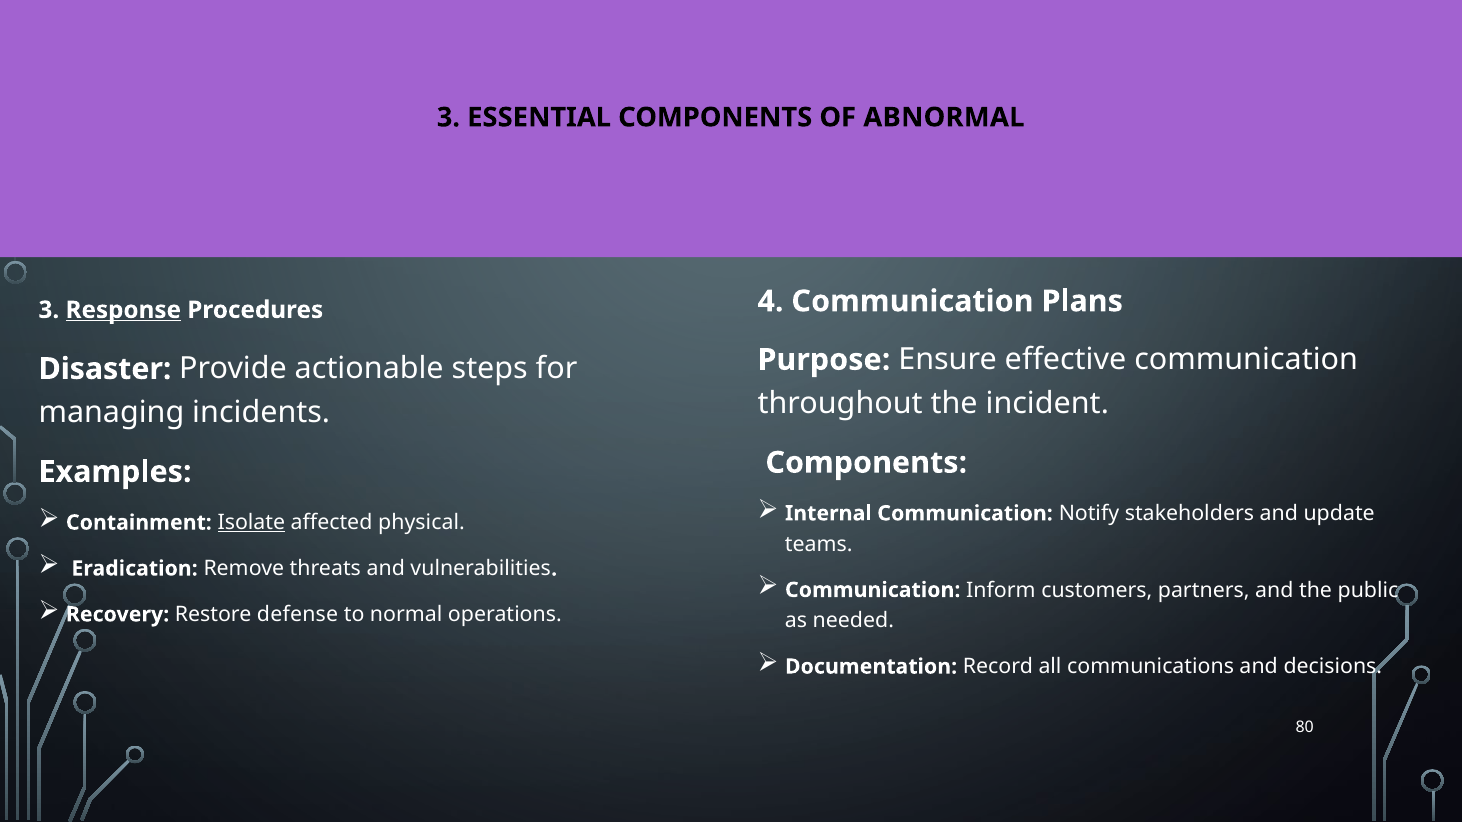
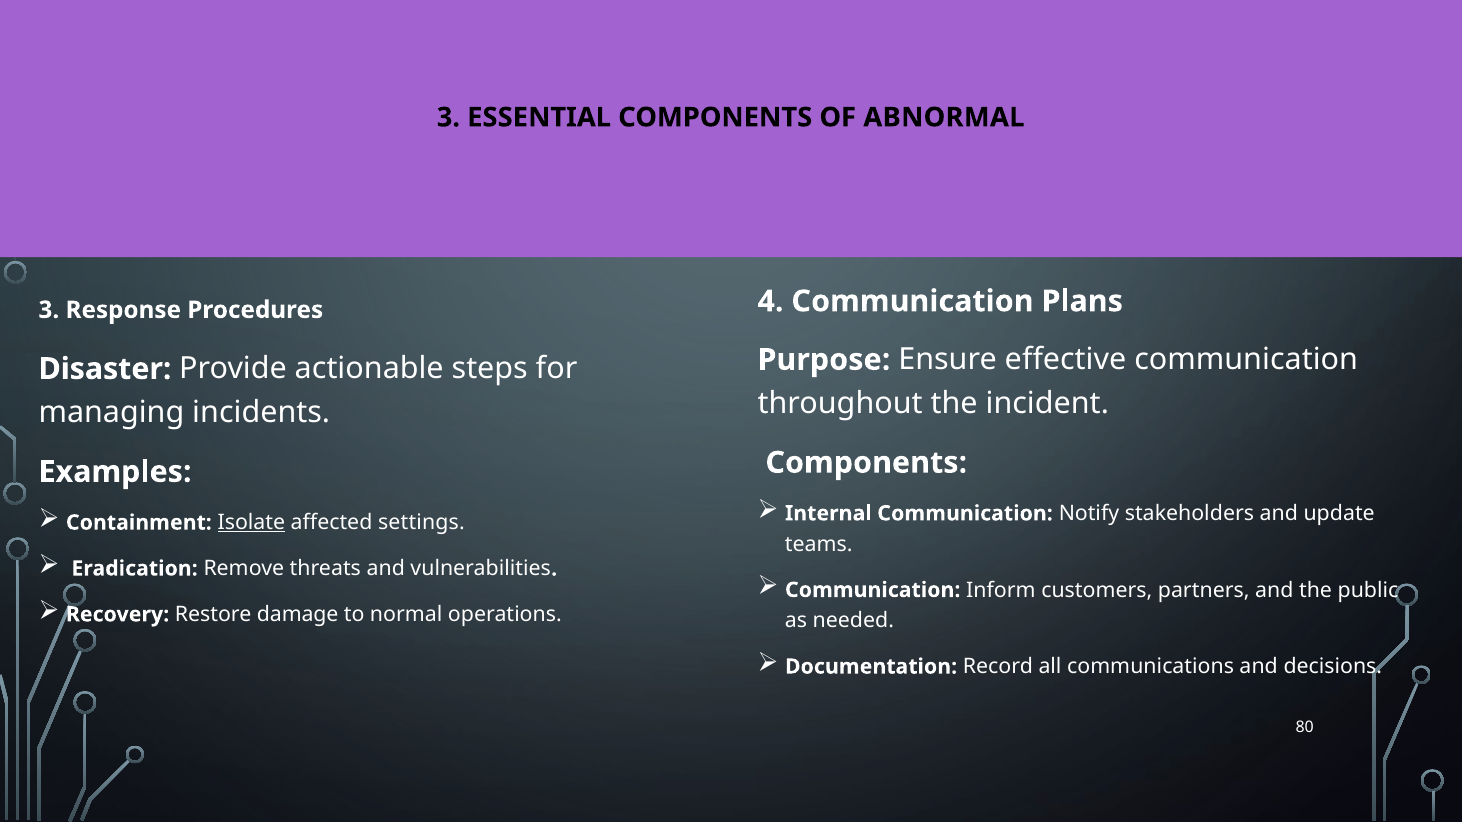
Response underline: present -> none
physical: physical -> settings
defense: defense -> damage
